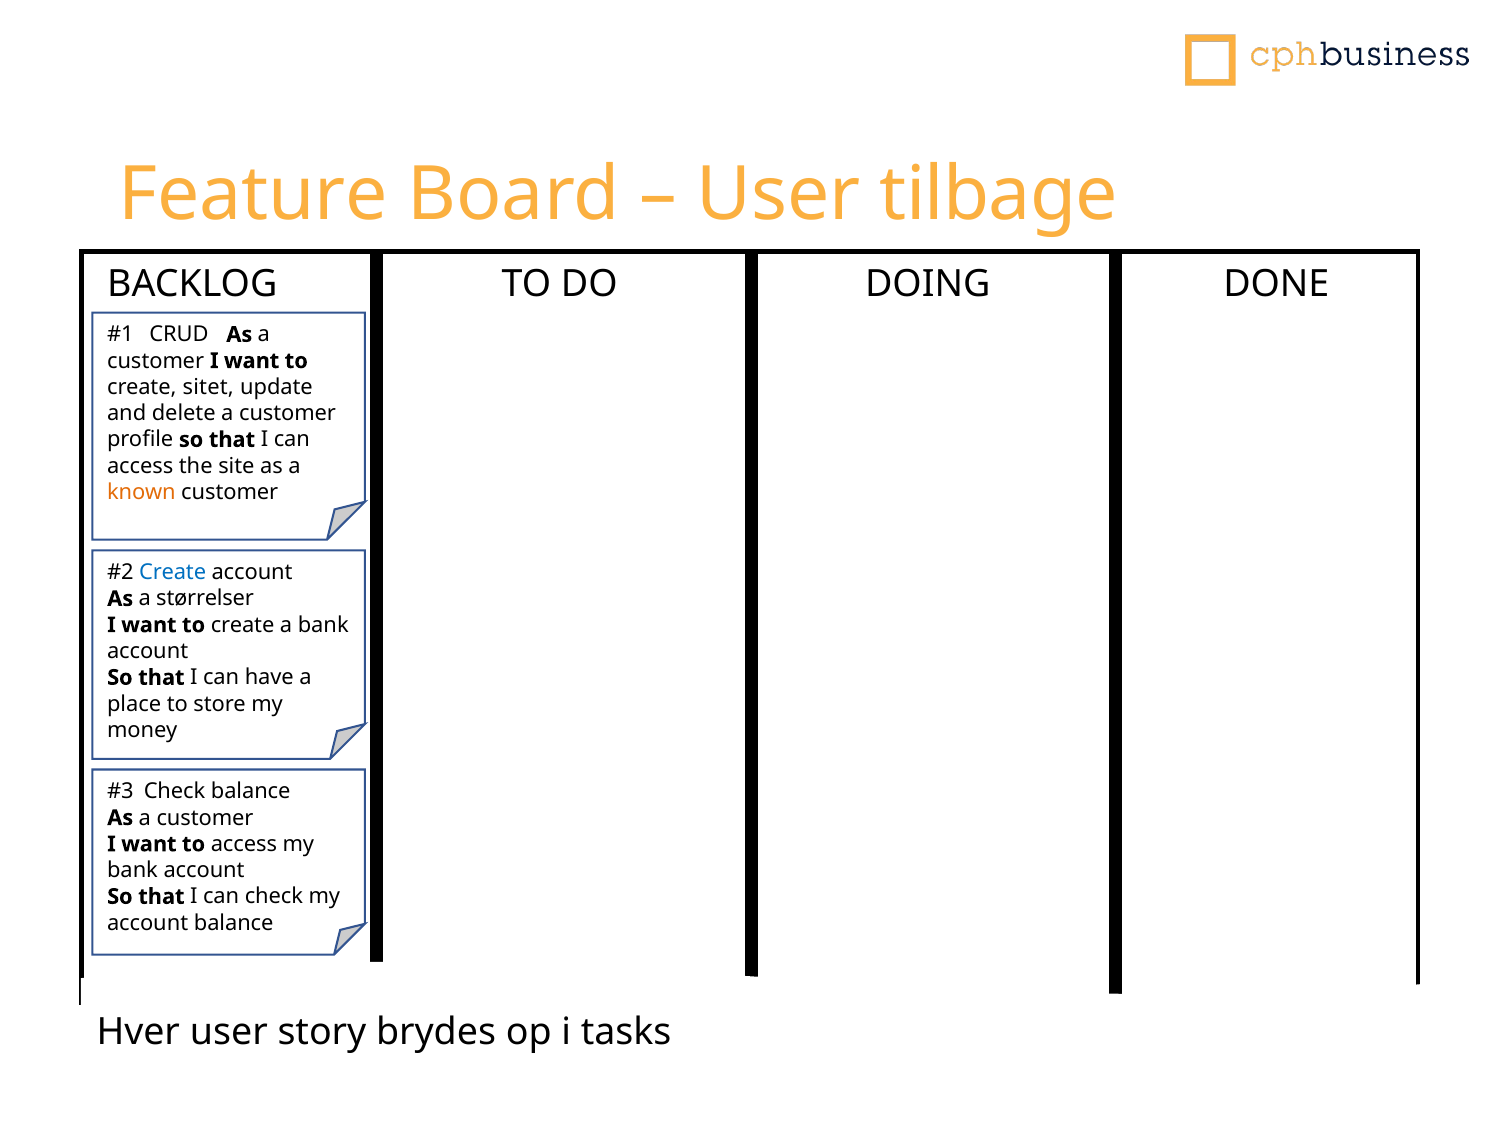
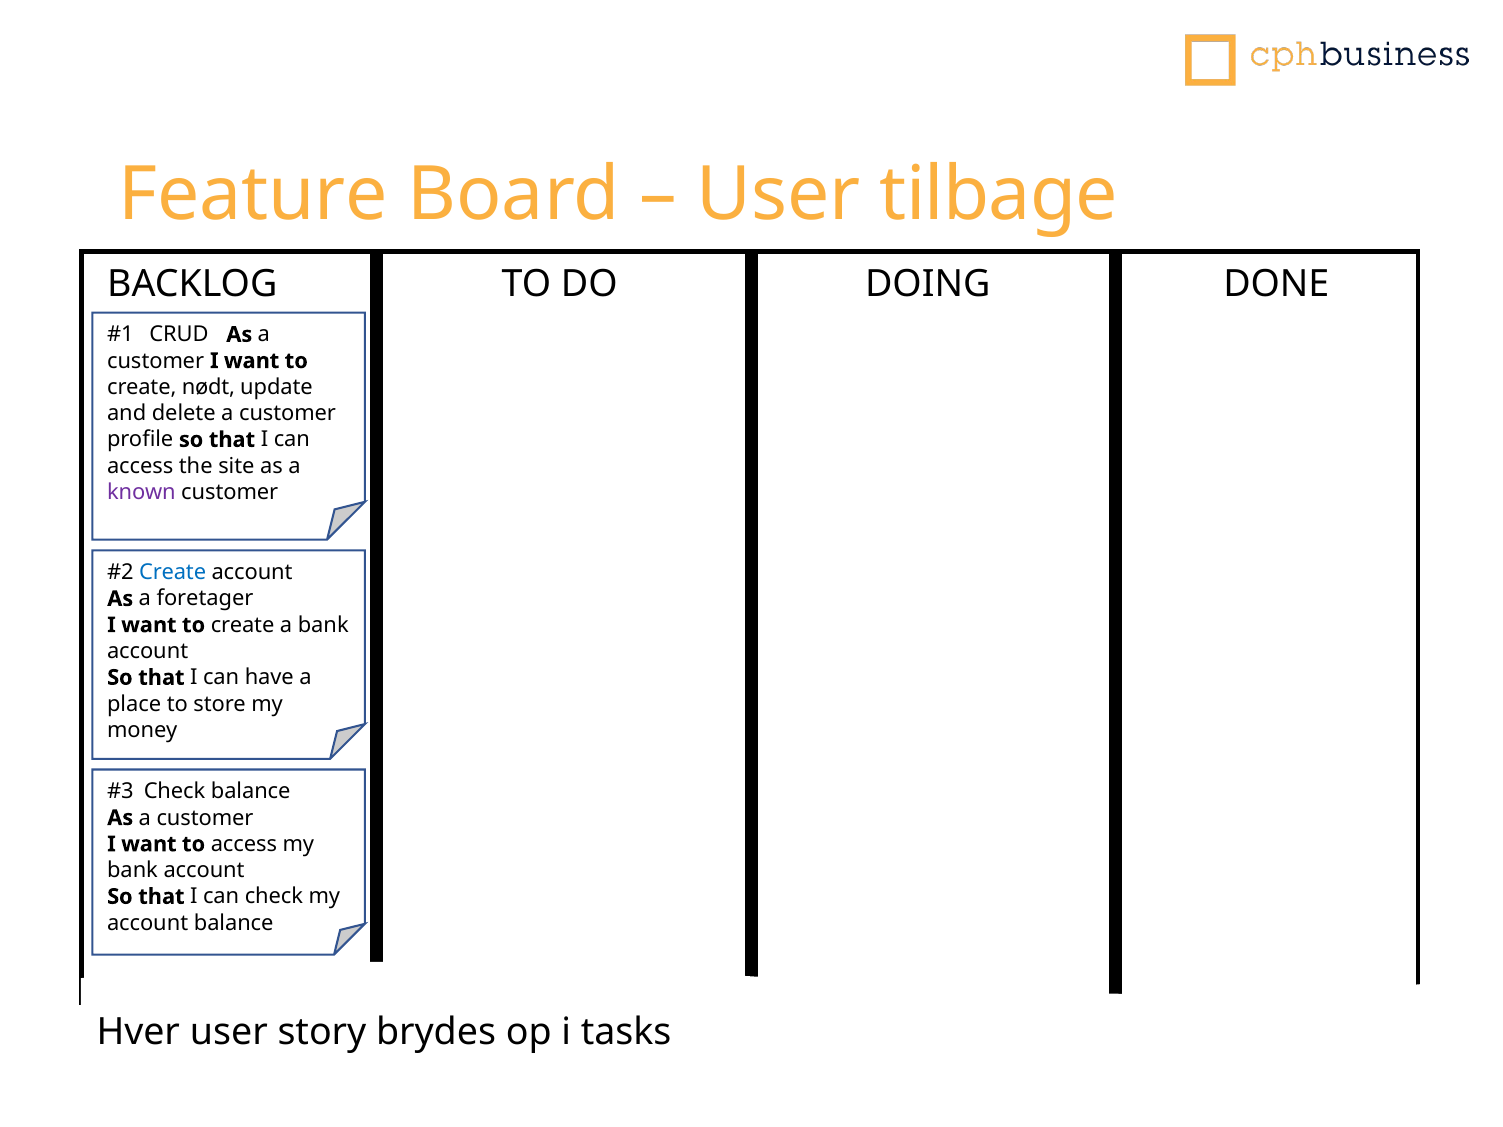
sitet: sitet -> nødt
known colour: orange -> purple
størrelser: størrelser -> foretager
